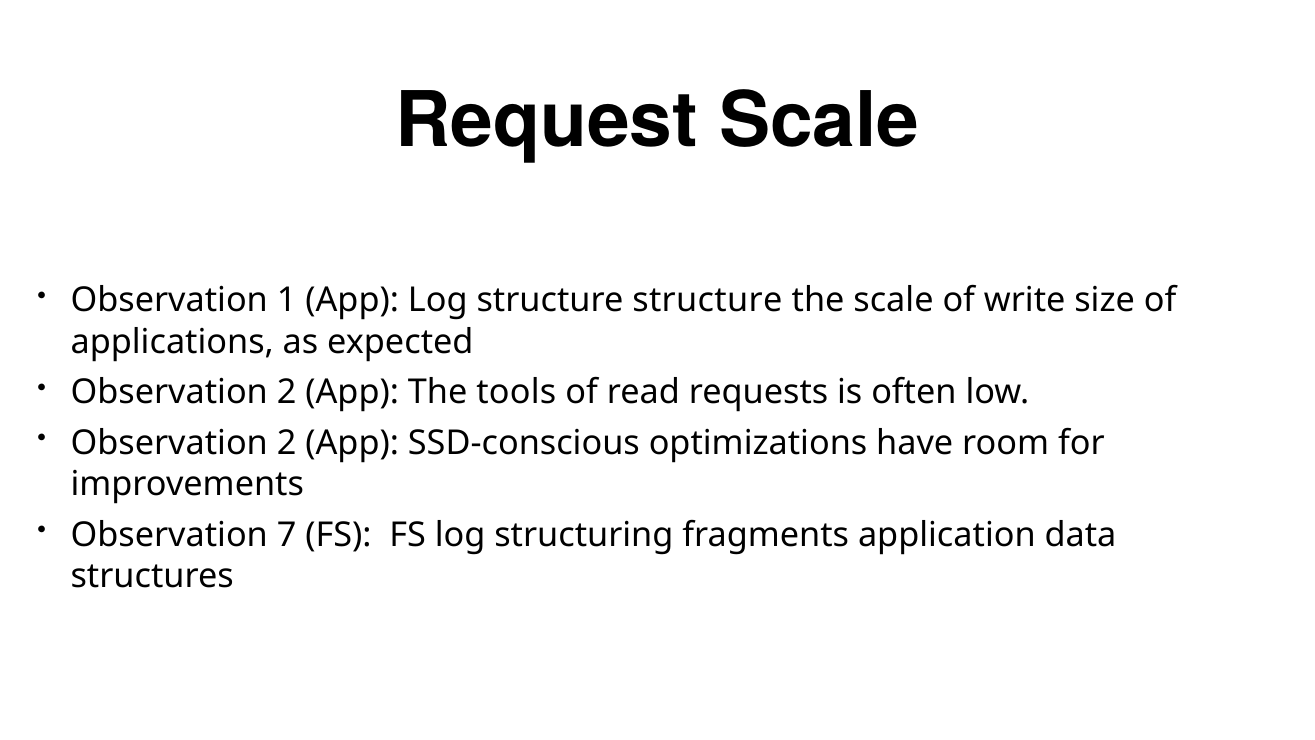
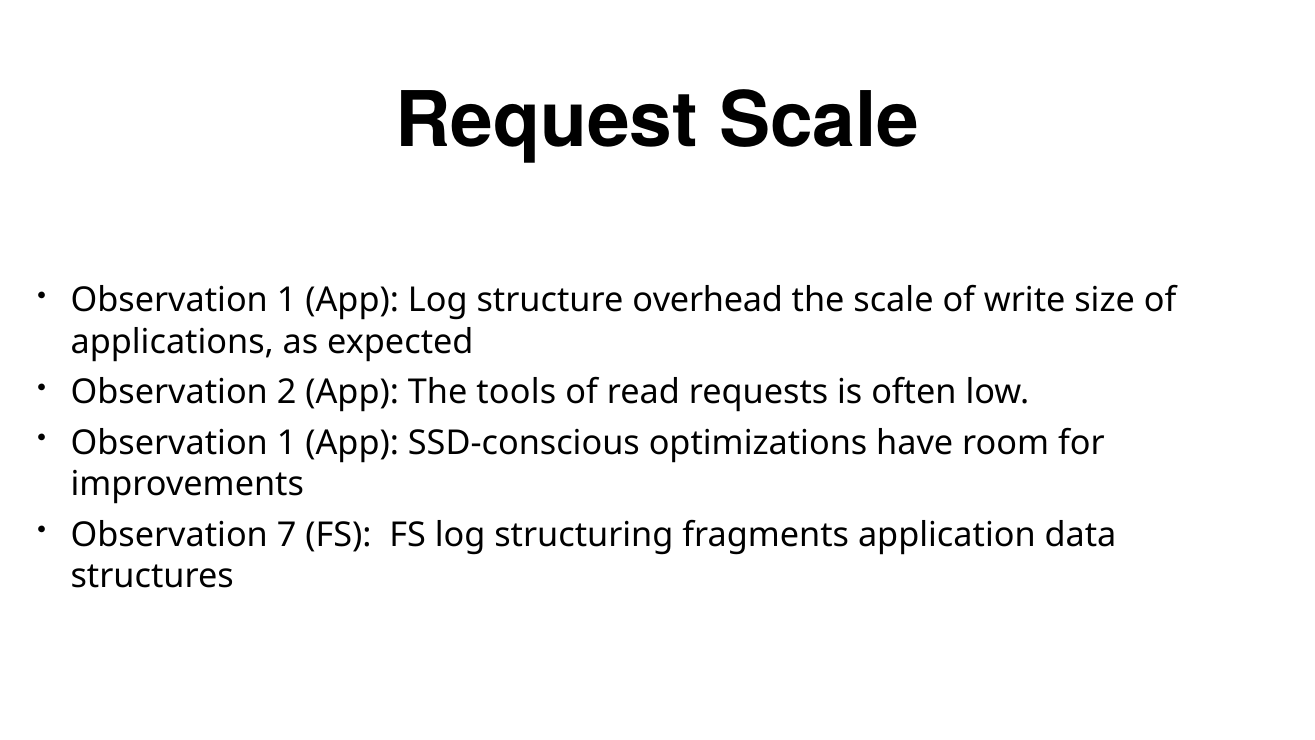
structure structure: structure -> overhead
2 at (287, 443): 2 -> 1
